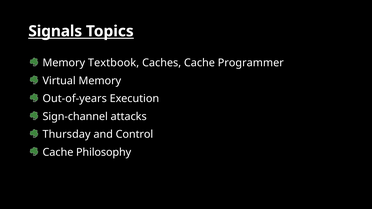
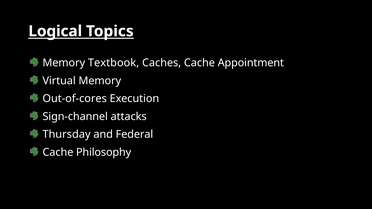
Signals: Signals -> Logical
Programmer: Programmer -> Appointment
Out-of-years: Out-of-years -> Out-of-cores
Control: Control -> Federal
